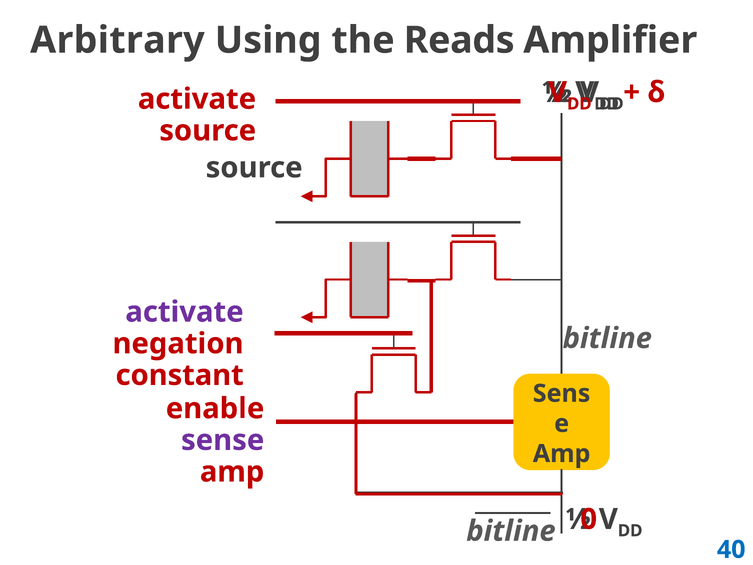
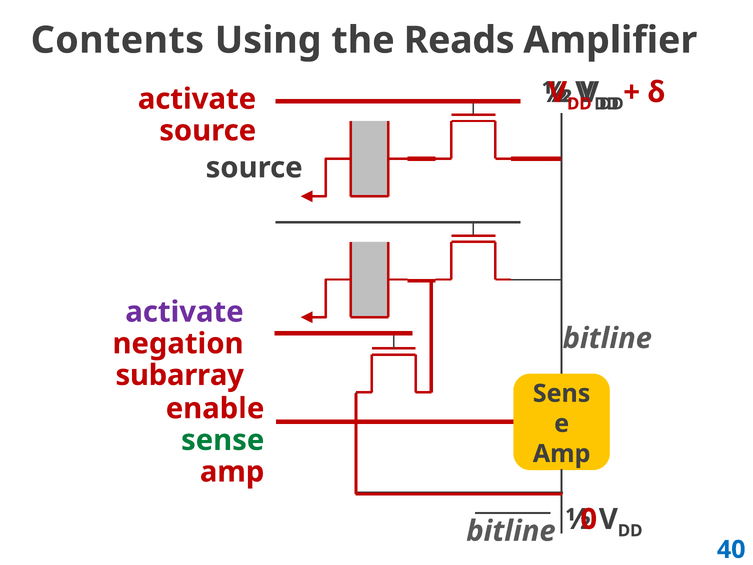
Arbitrary: Arbitrary -> Contents
constant: constant -> subarray
sense colour: purple -> green
